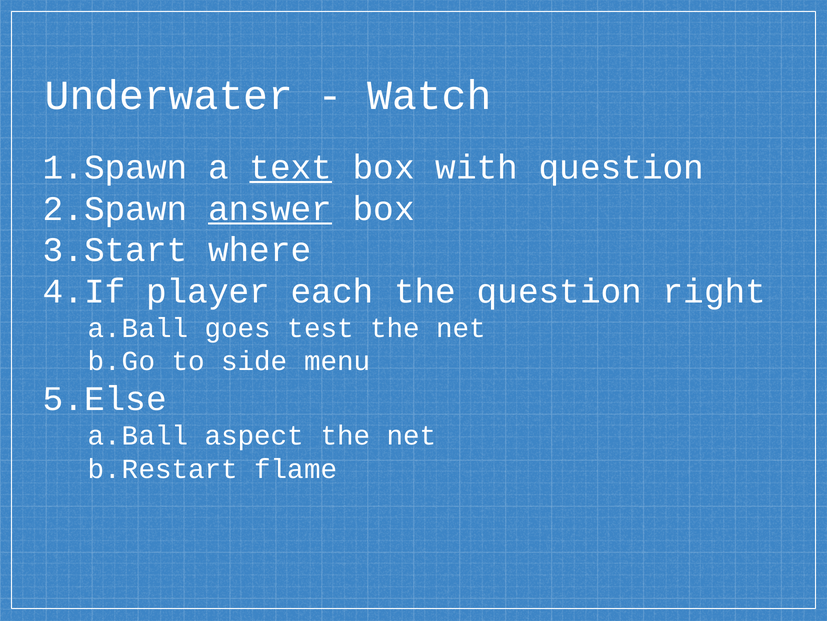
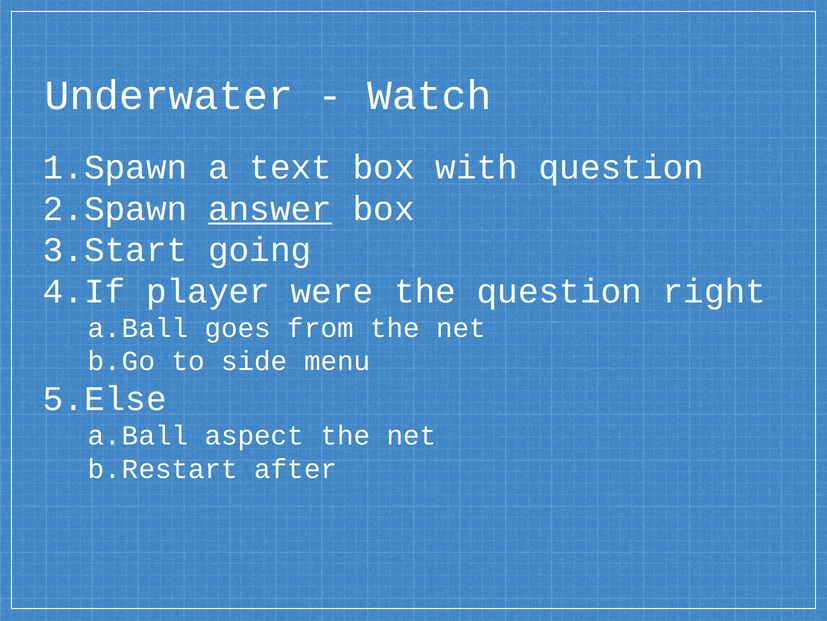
text underline: present -> none
where: where -> going
each: each -> were
test: test -> from
flame: flame -> after
